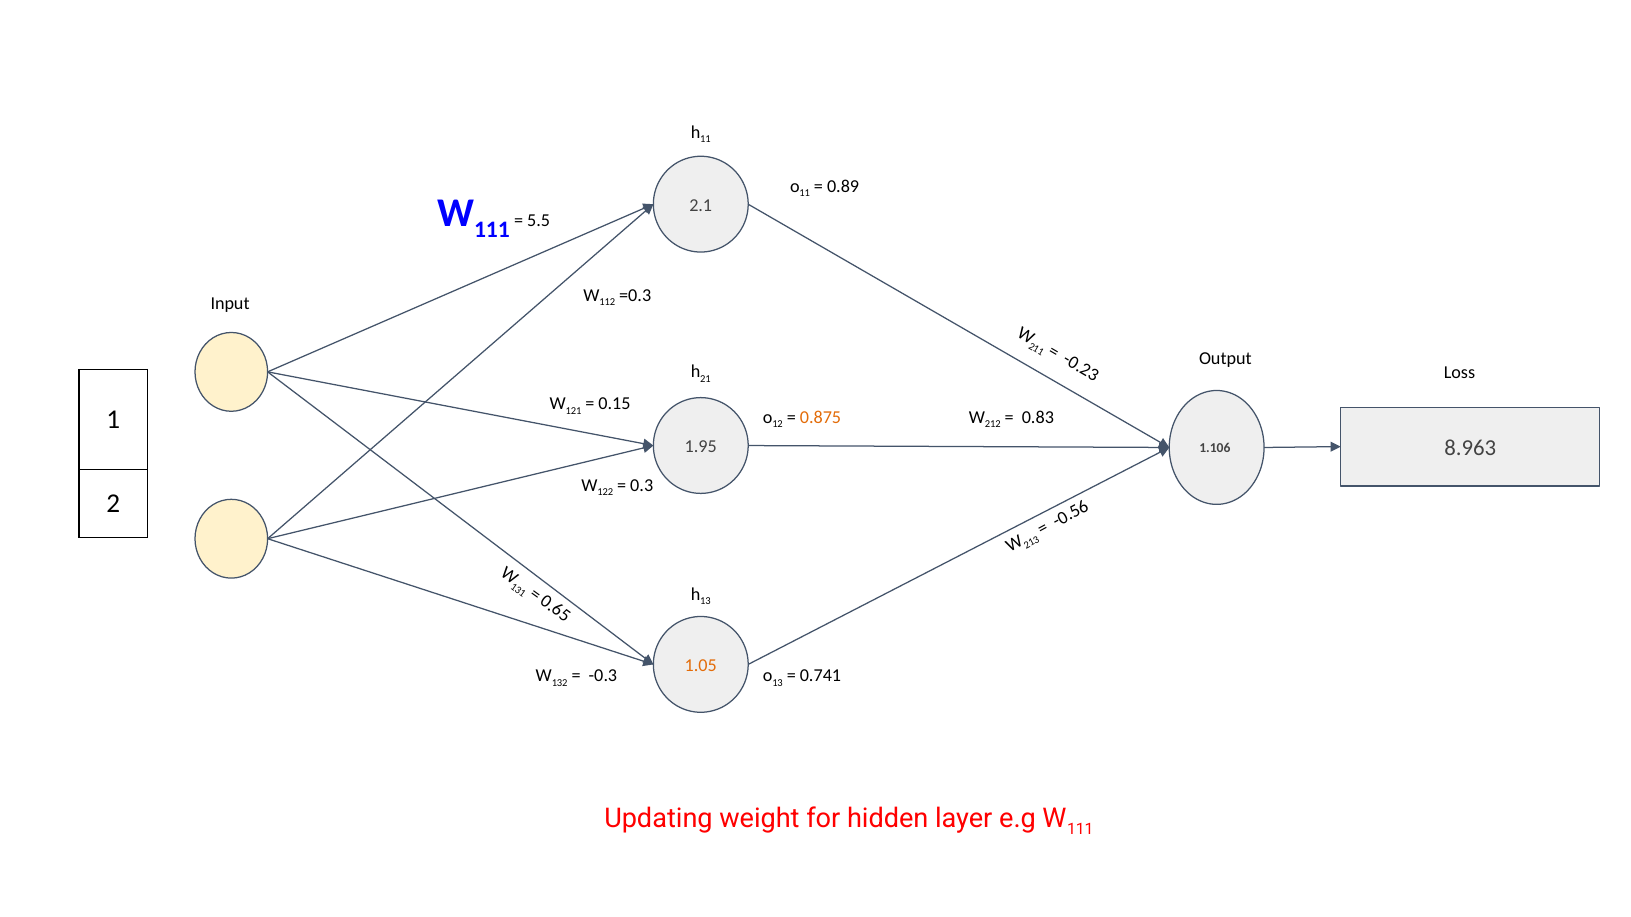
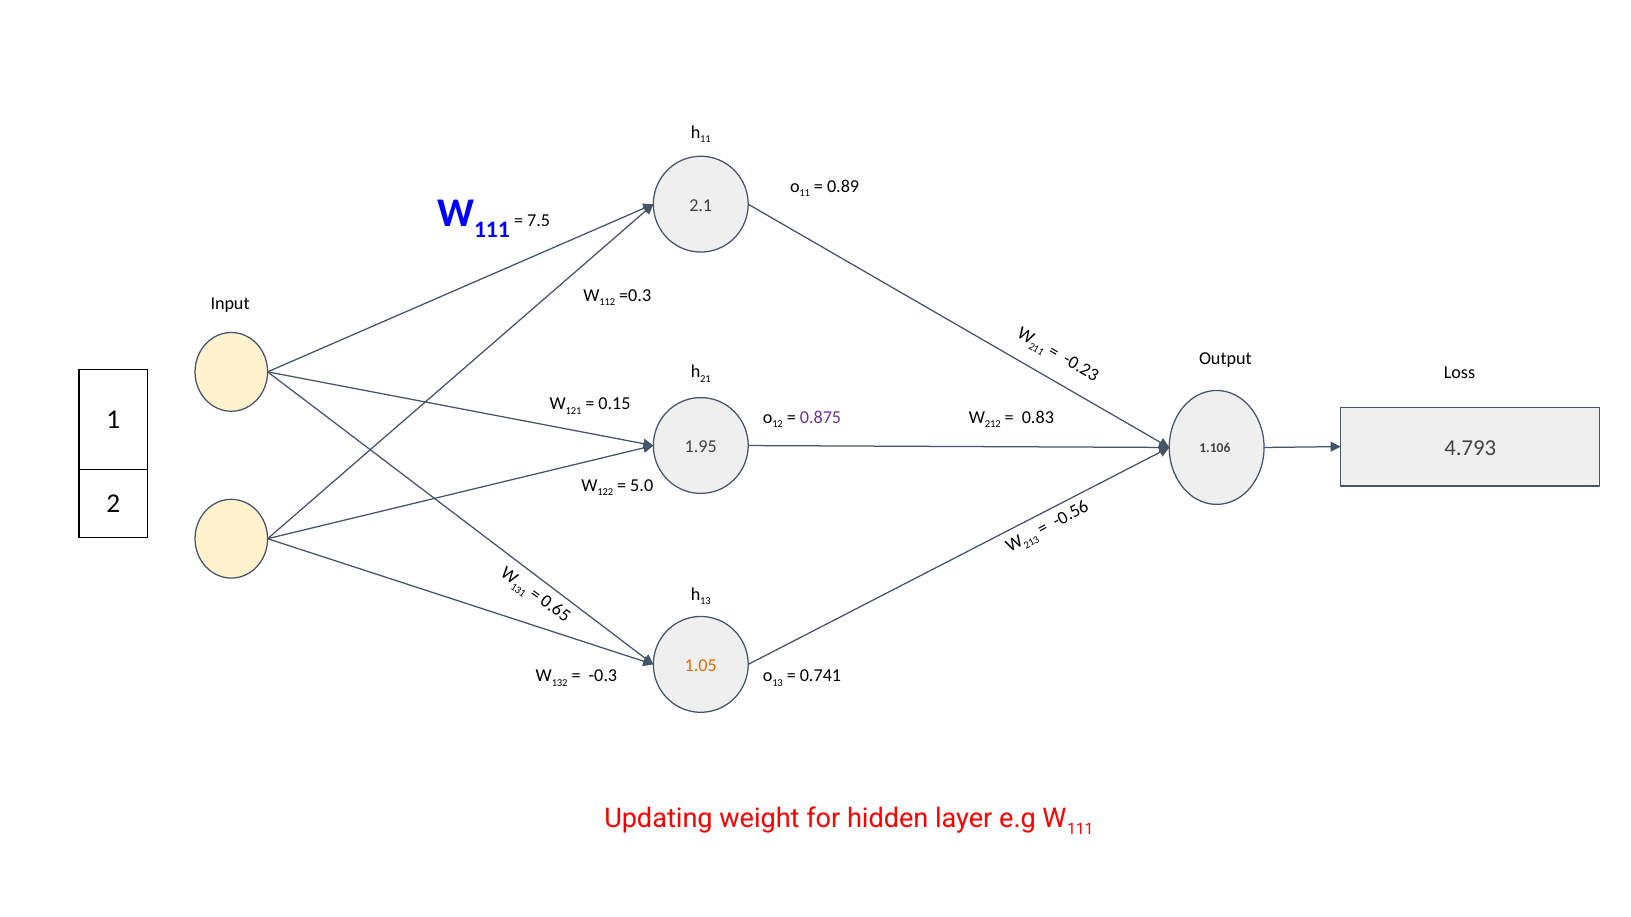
5.5: 5.5 -> 7.5
0.875 colour: orange -> purple
8.963: 8.963 -> 4.793
0.3: 0.3 -> 5.0
